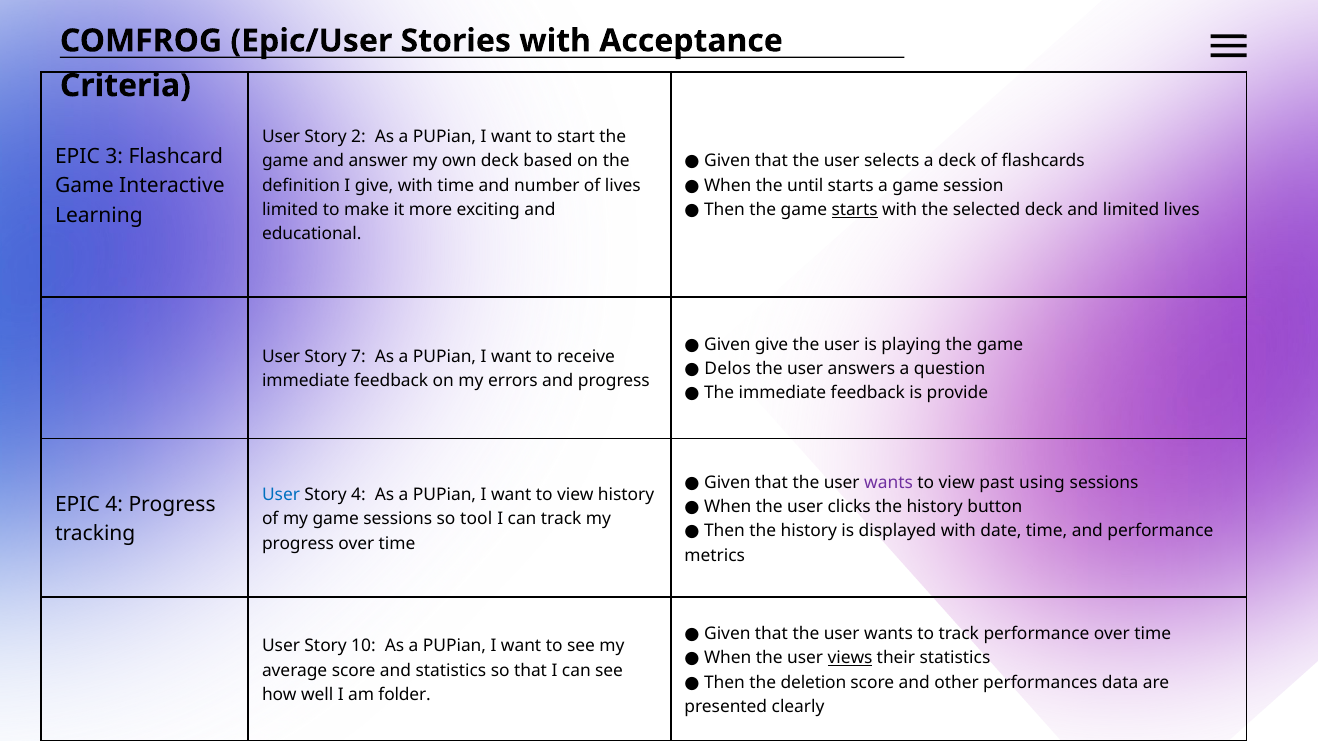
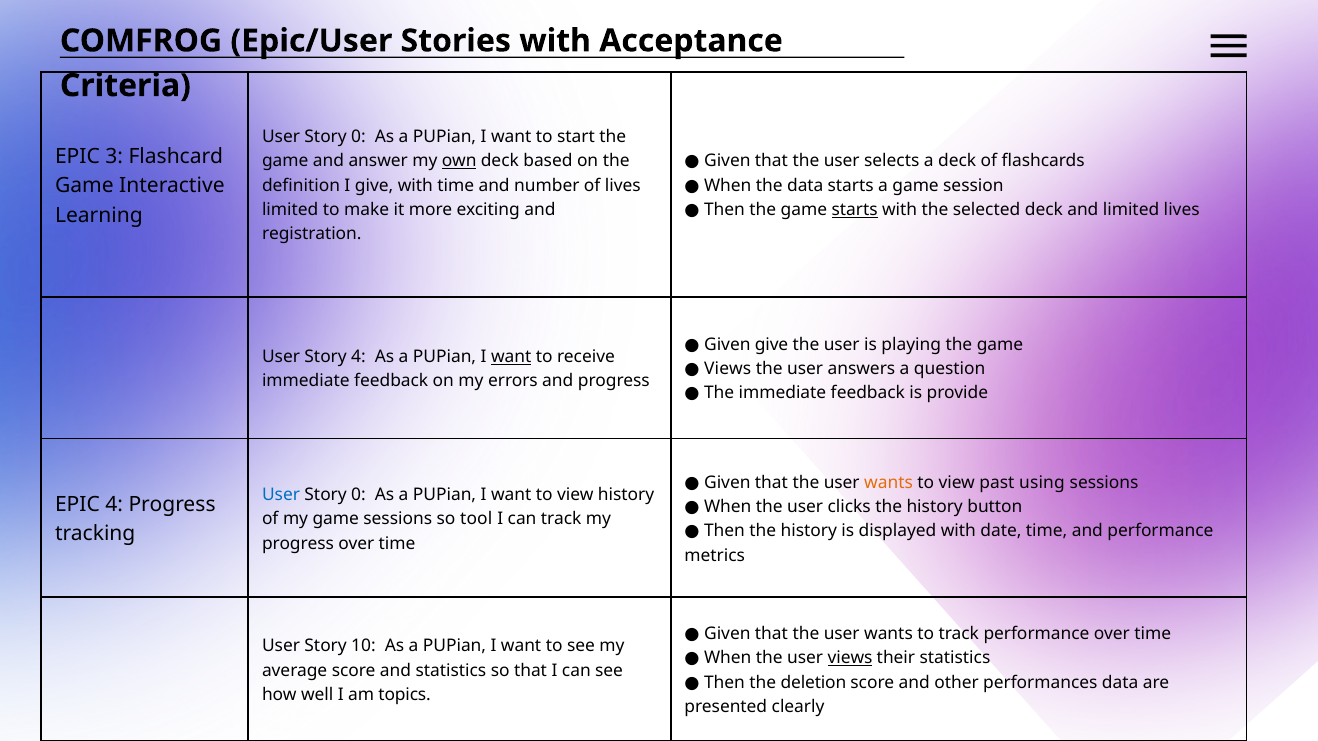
2 at (358, 137): 2 -> 0
own underline: none -> present
the until: until -> data
educational: educational -> registration
Story 7: 7 -> 4
want at (511, 357) underline: none -> present
Delos at (728, 369): Delos -> Views
wants at (888, 483) colour: purple -> orange
4 at (358, 495): 4 -> 0
folder: folder -> topics
